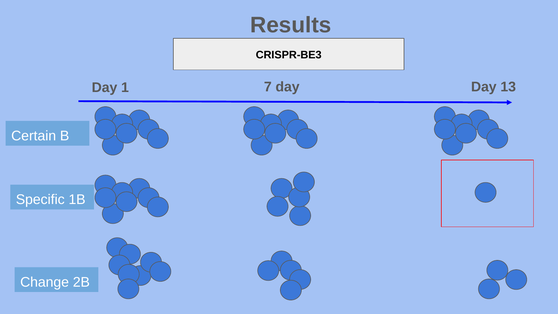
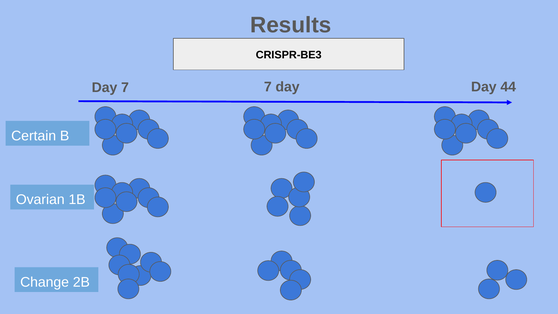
Day 1: 1 -> 7
13: 13 -> 44
Specific: Specific -> Ovarian
